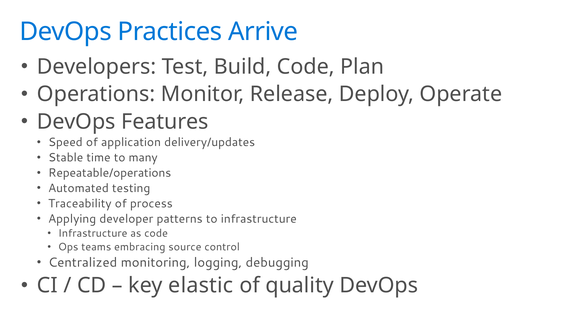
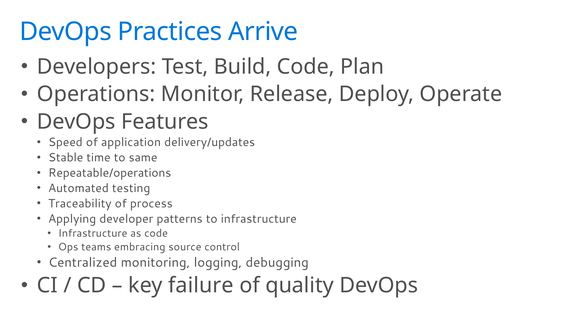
many: many -> same
elastic: elastic -> failure
